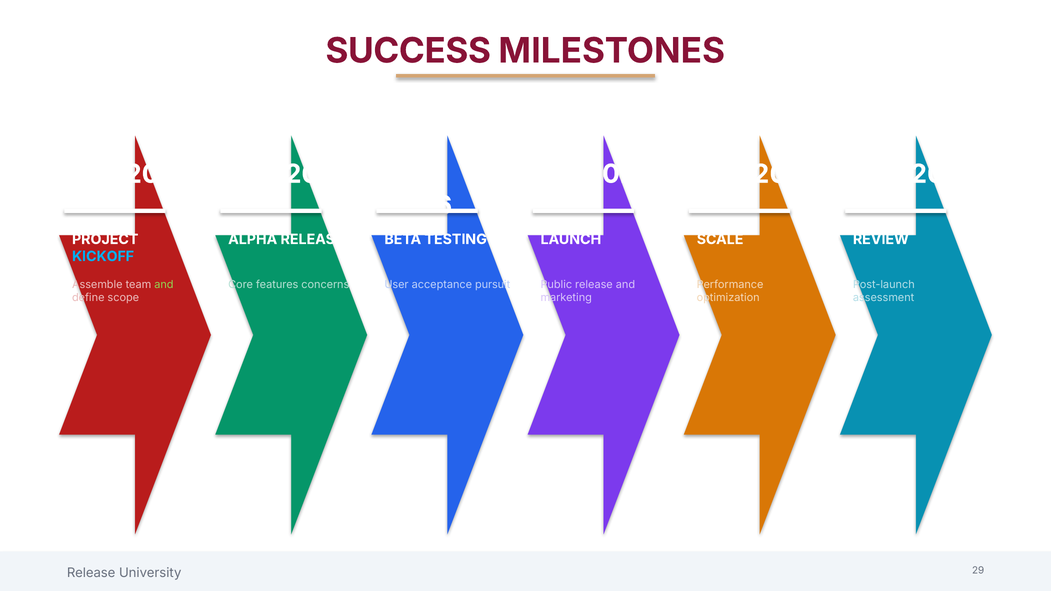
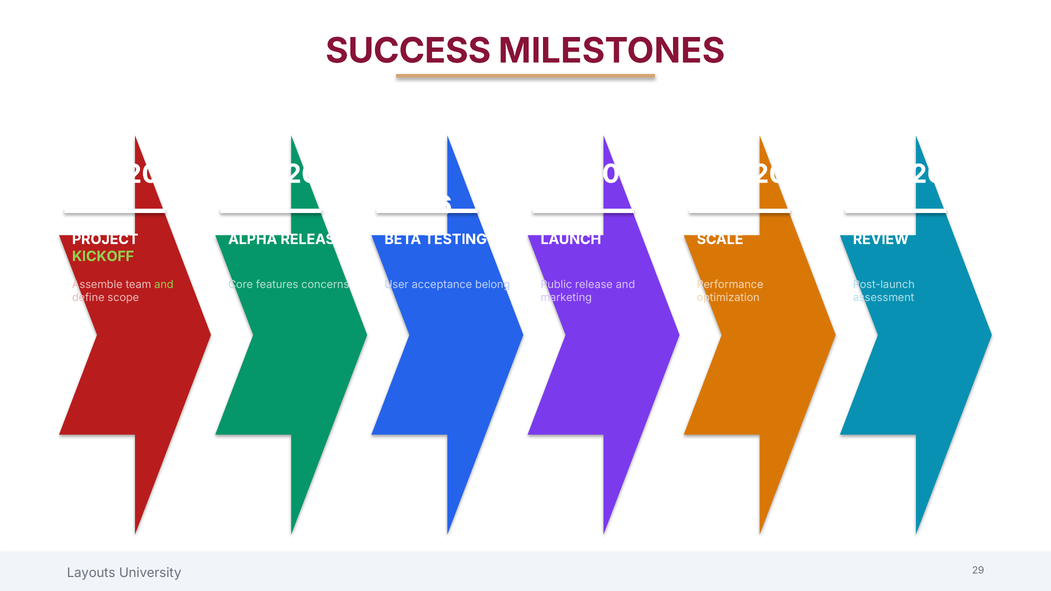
2072: 2072 -> 2056
KICKOFF colour: light blue -> light green
pursuit: pursuit -> belong
Release at (91, 573): Release -> Layouts
